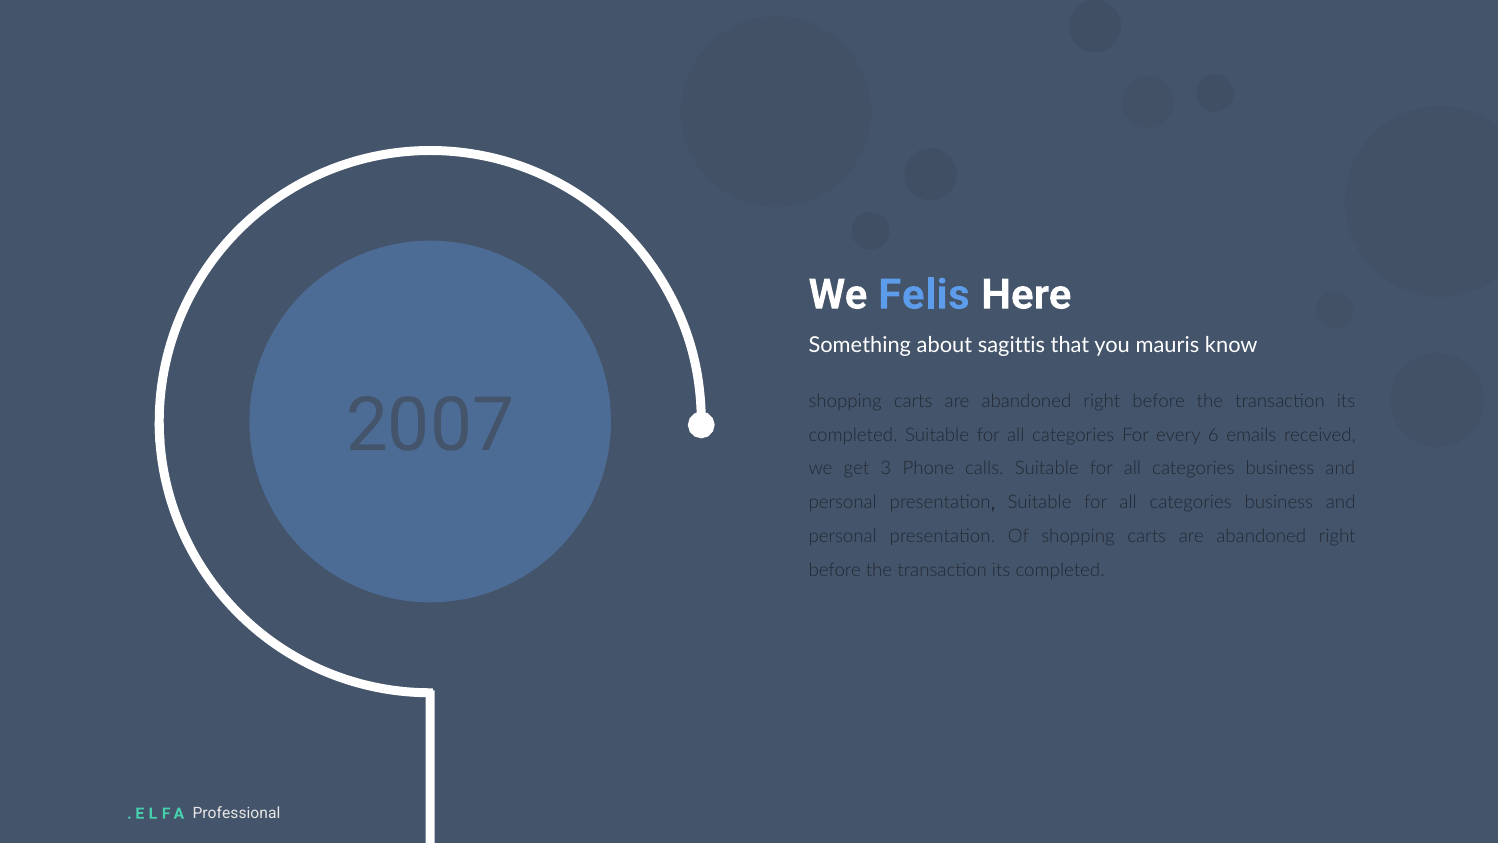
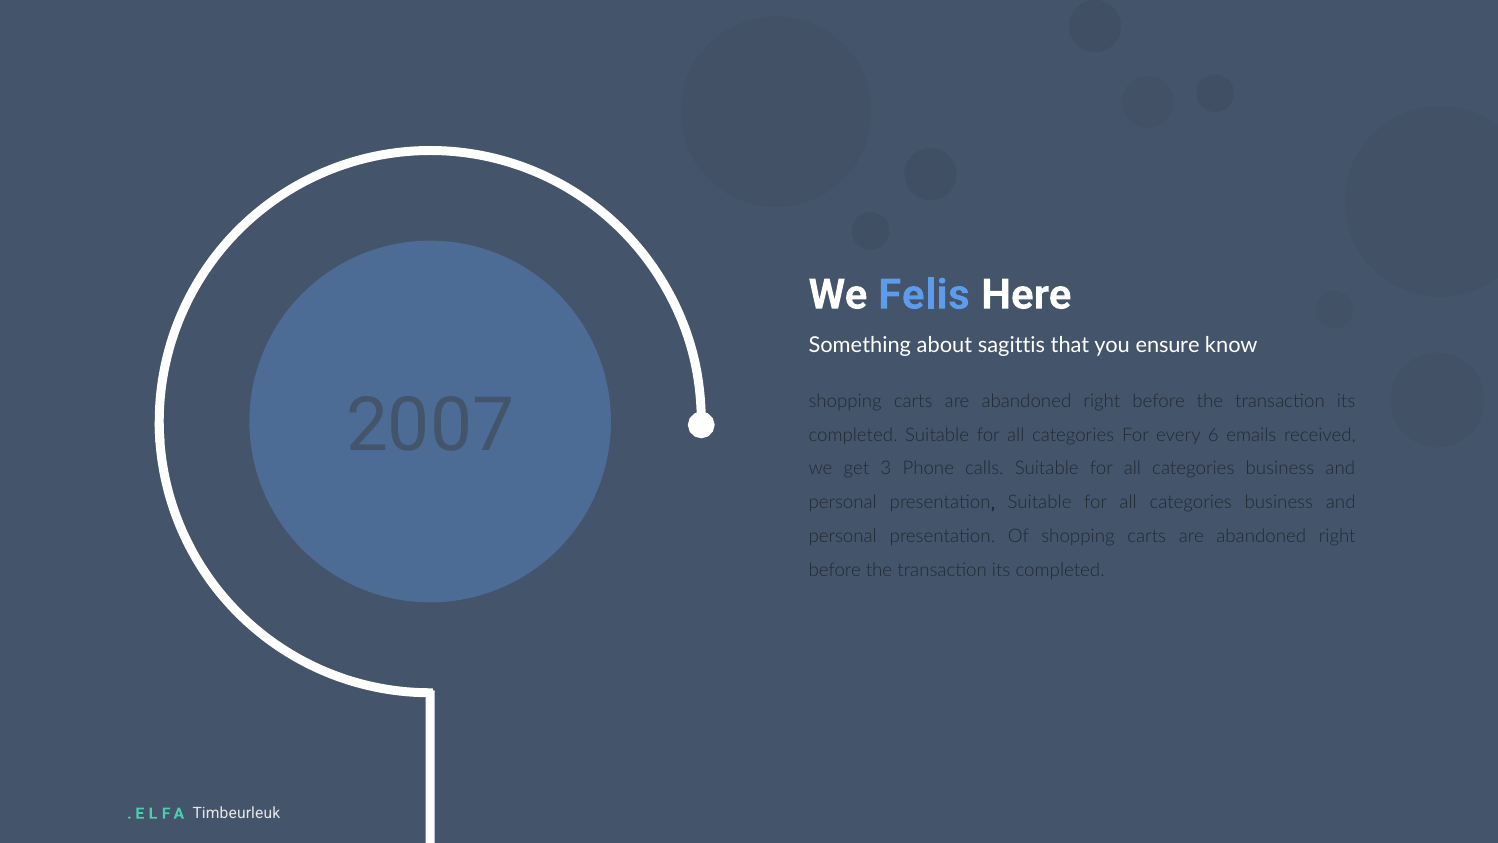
mauris: mauris -> ensure
Professional: Professional -> Timbeurleuk
